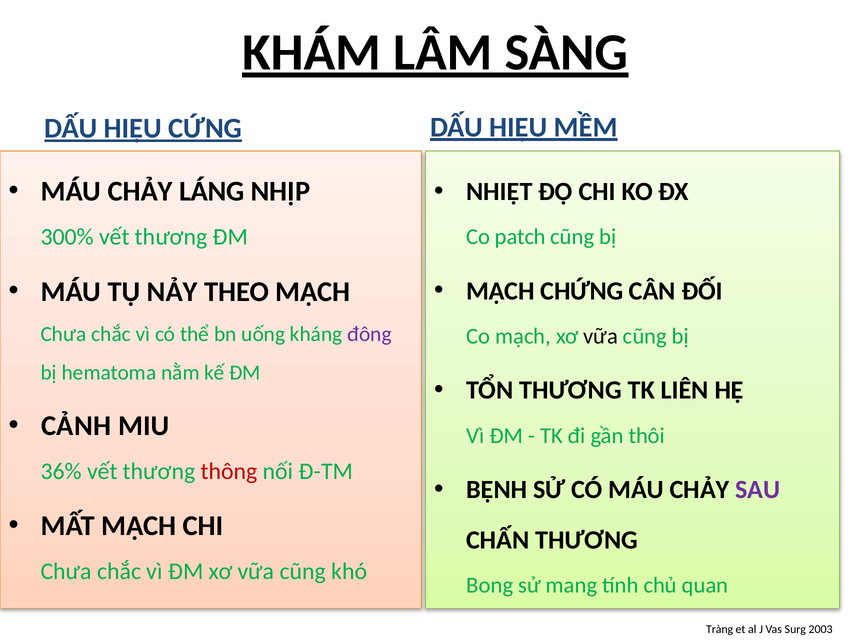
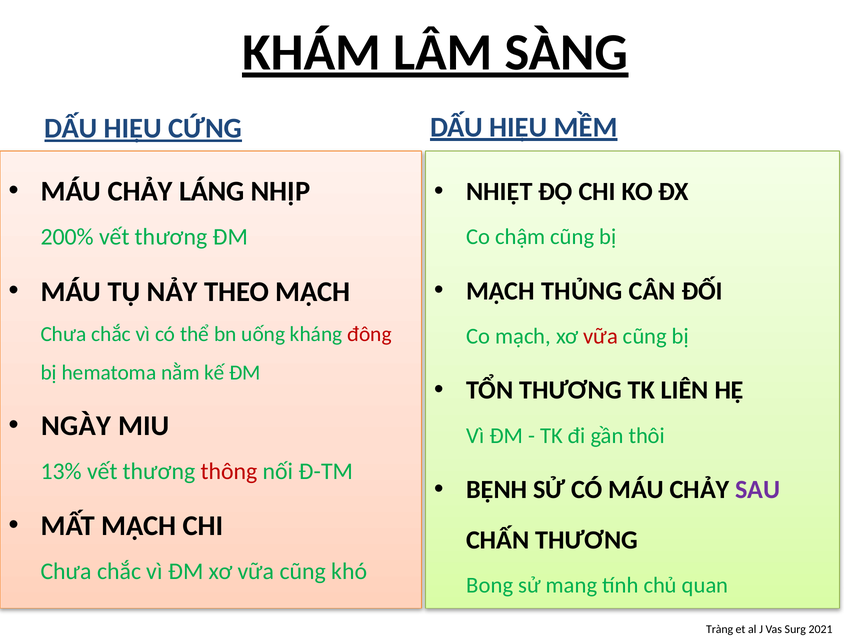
300%: 300% -> 200%
patch: patch -> chậm
CHỨNG: CHỨNG -> THỦNG
đông colour: purple -> red
vữa at (601, 336) colour: black -> red
CẢNH: CẢNH -> NGÀY
36%: 36% -> 13%
2003: 2003 -> 2021
